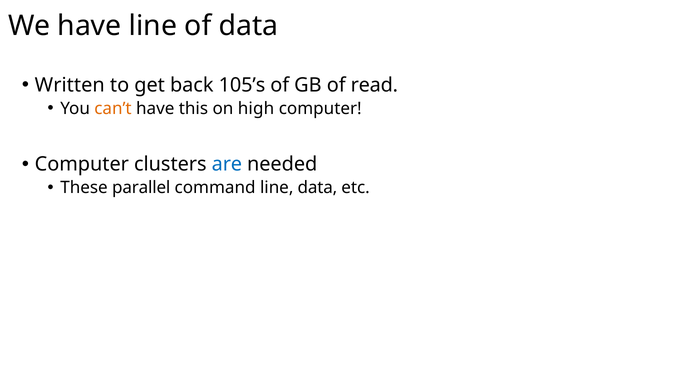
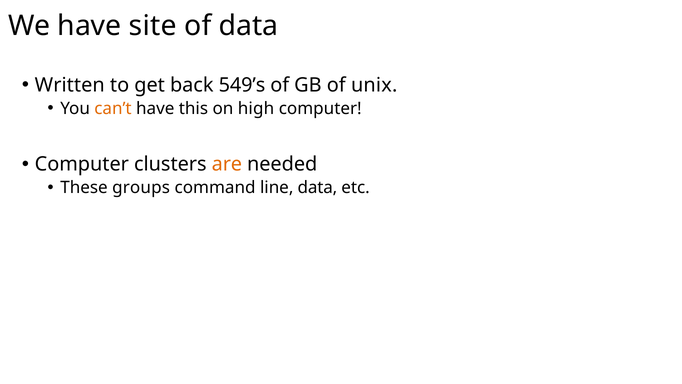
have line: line -> site
105’s: 105’s -> 549’s
read: read -> unix
are colour: blue -> orange
parallel: parallel -> groups
